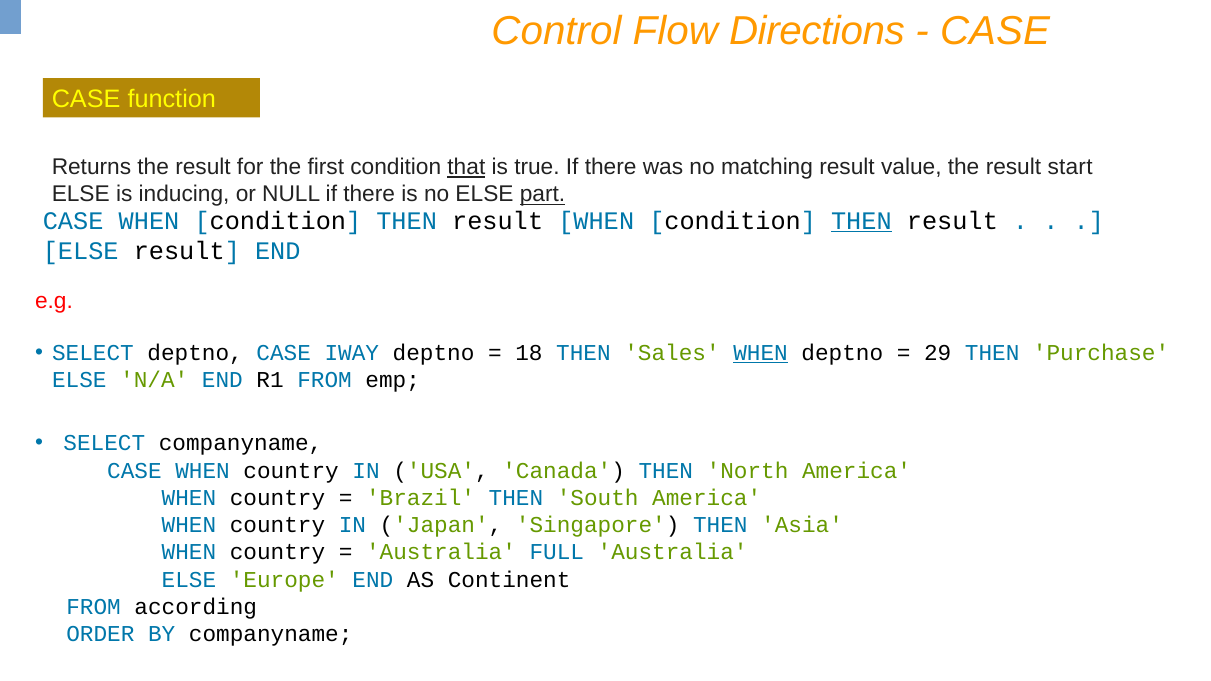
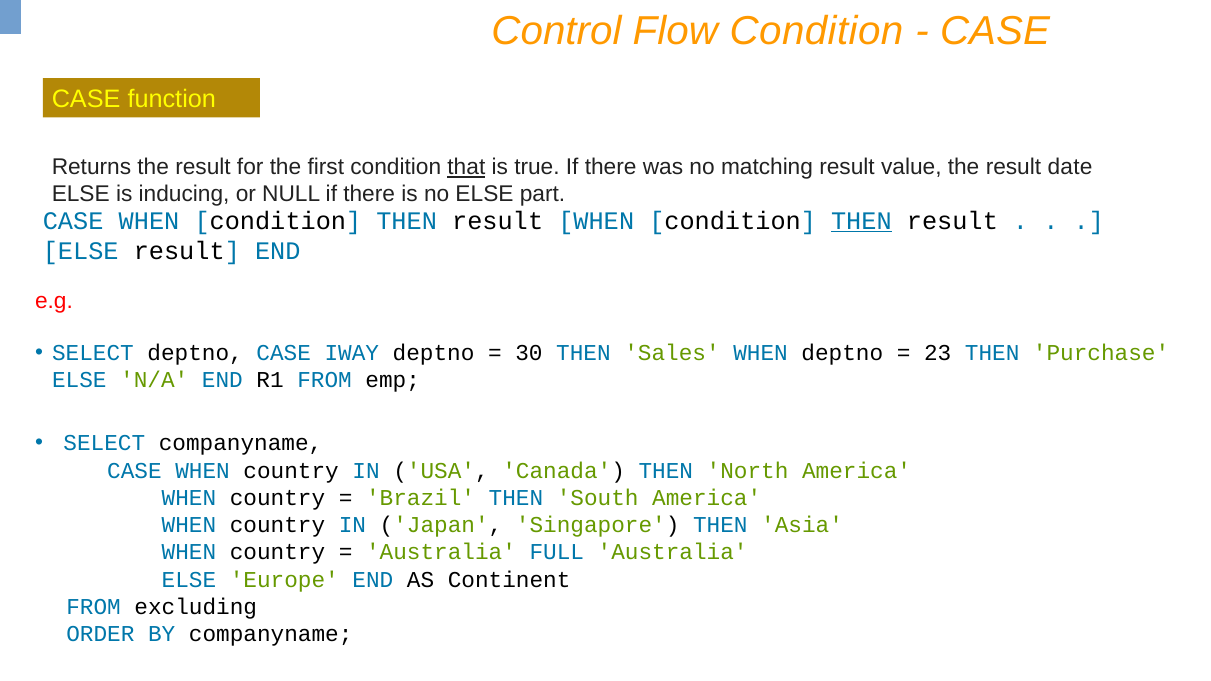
Flow Directions: Directions -> Condition
start: start -> date
part underline: present -> none
18: 18 -> 30
WHEN at (761, 353) underline: present -> none
29: 29 -> 23
according: according -> excluding
